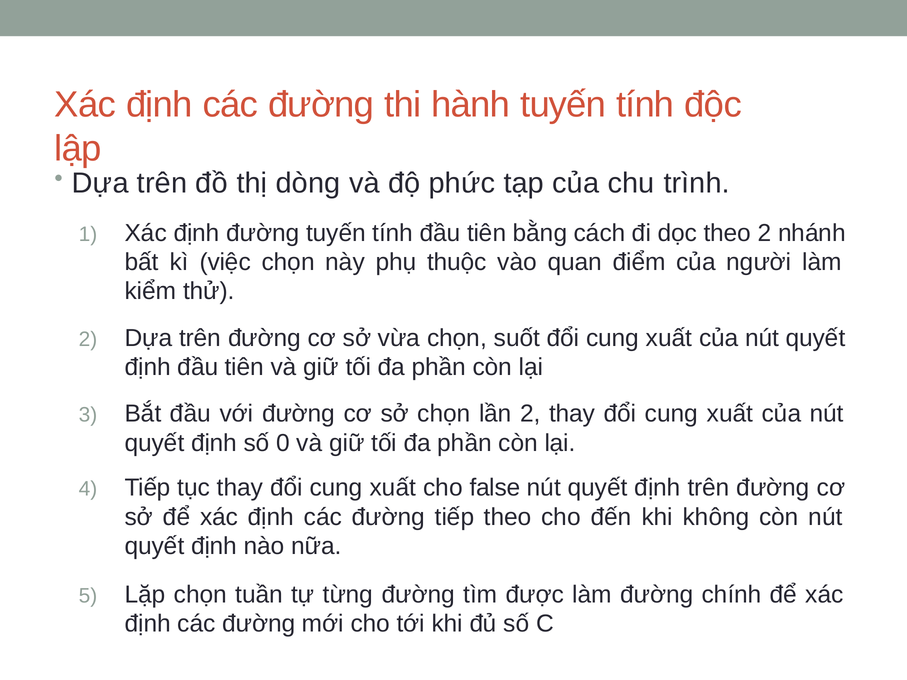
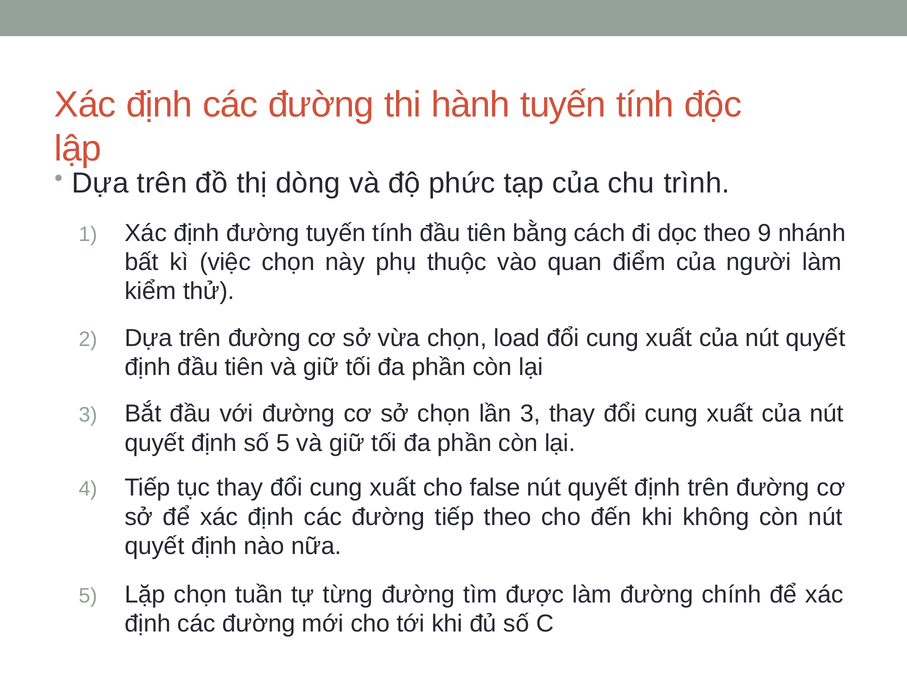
theo 2: 2 -> 9
suốt: suốt -> load
lần 2: 2 -> 3
số 0: 0 -> 5
